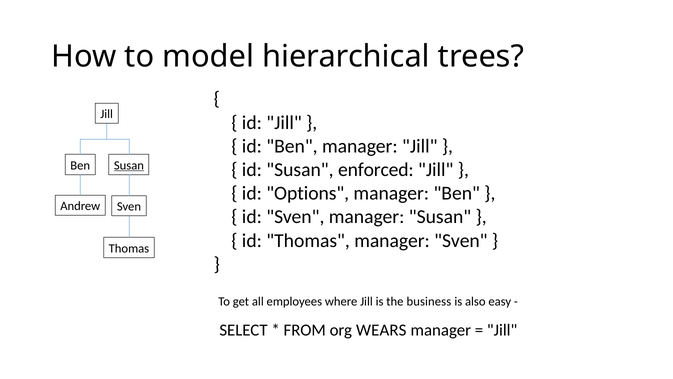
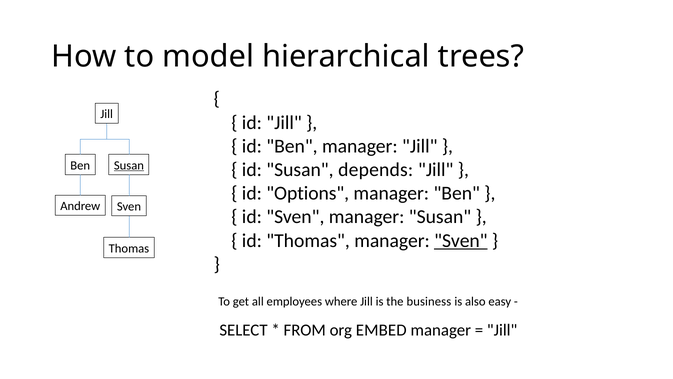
enforced: enforced -> depends
Sven at (461, 240) underline: none -> present
WEARS: WEARS -> EMBED
